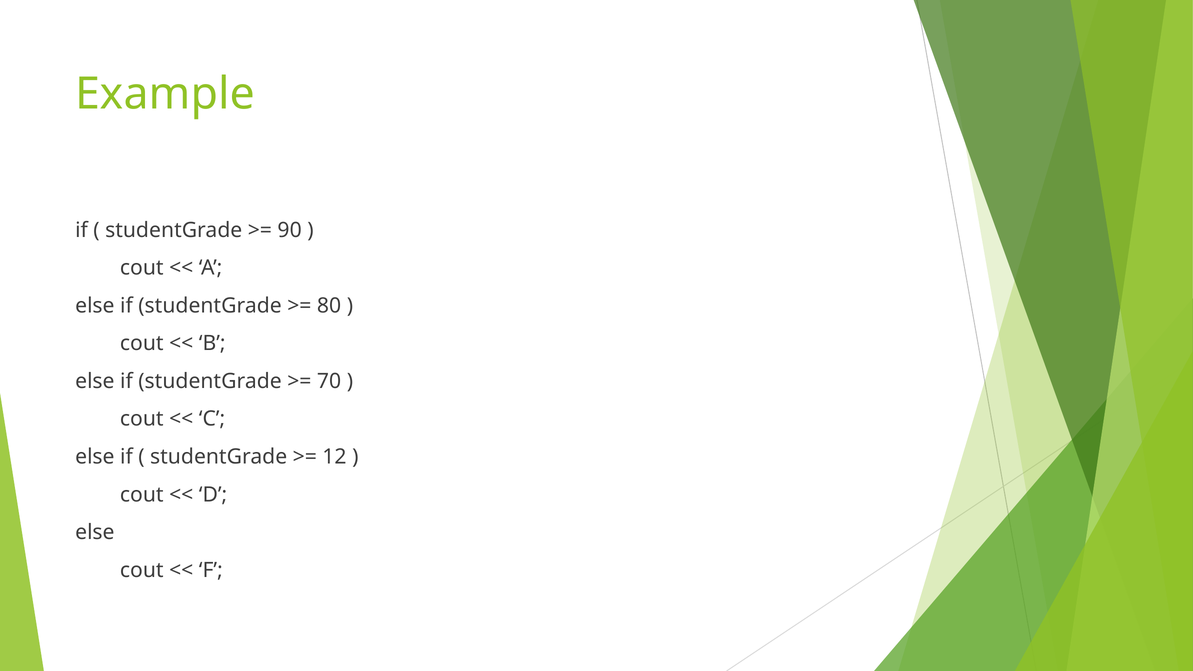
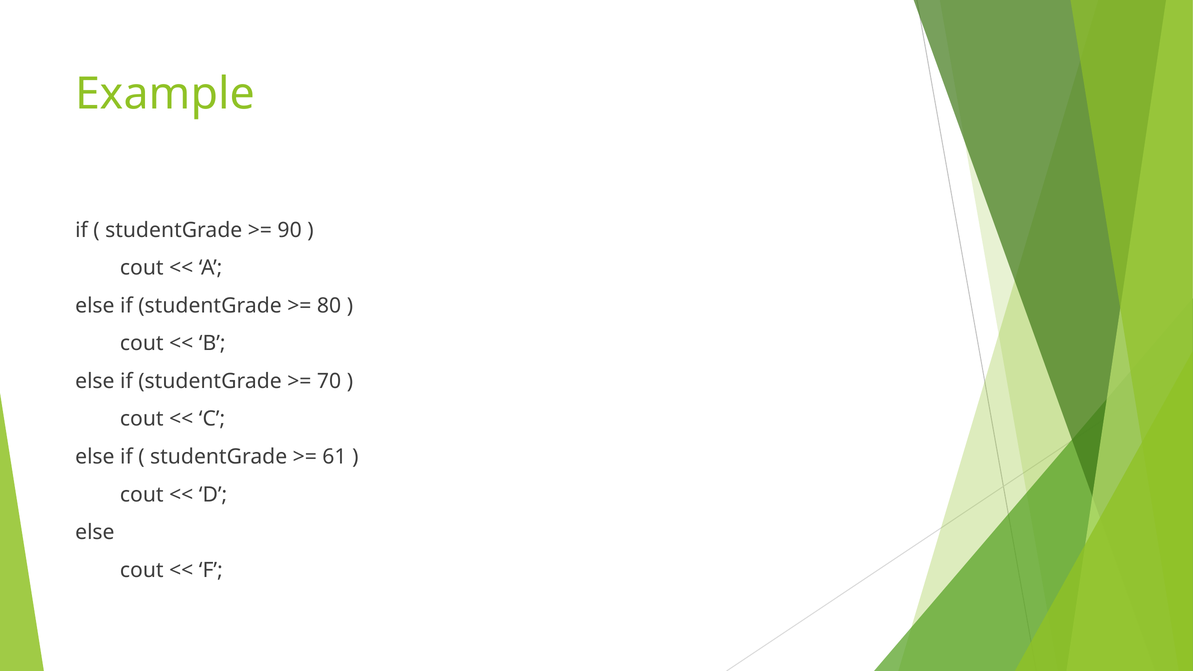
12: 12 -> 61
